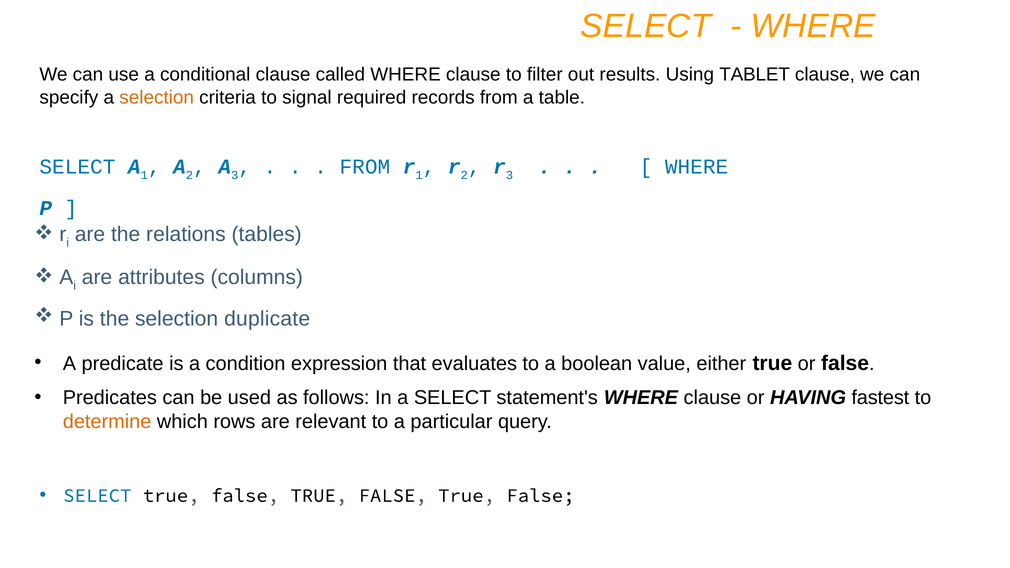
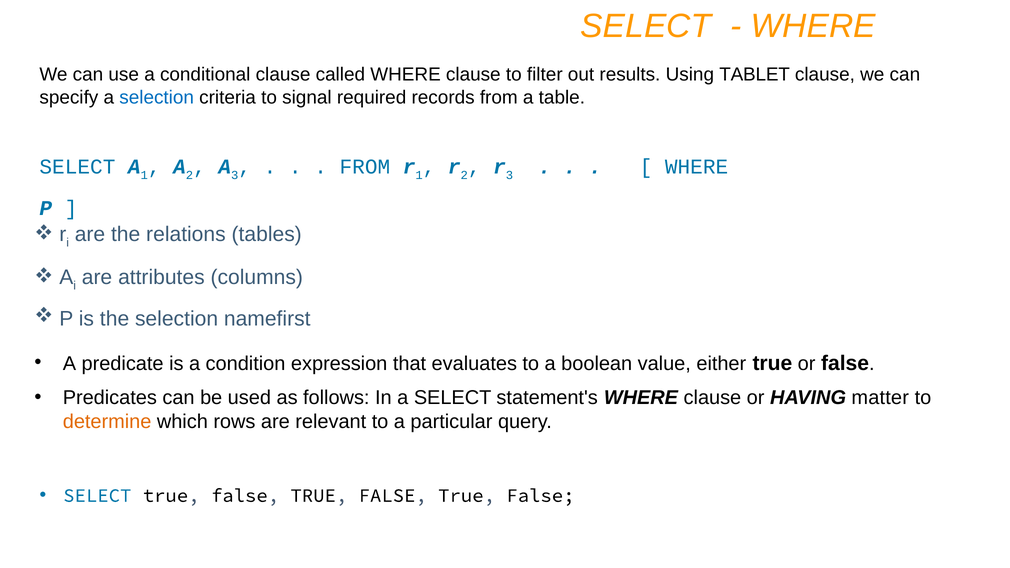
selection at (157, 97) colour: orange -> blue
duplicate: duplicate -> namefirst
fastest: fastest -> matter
